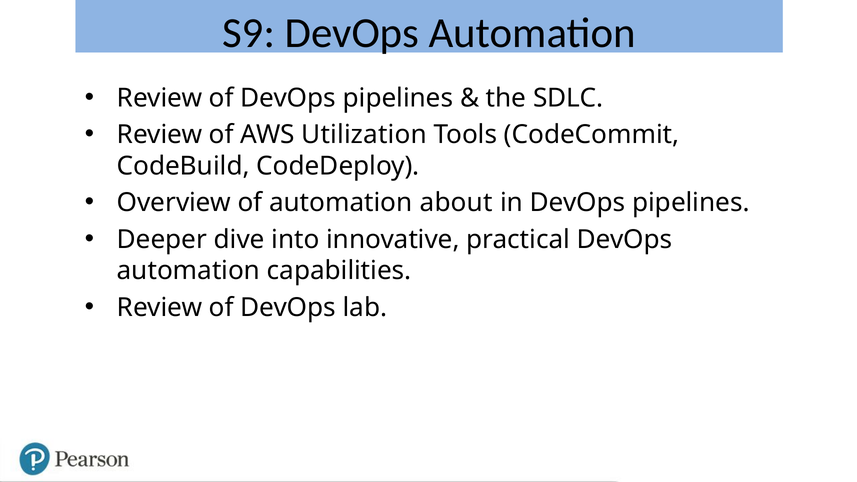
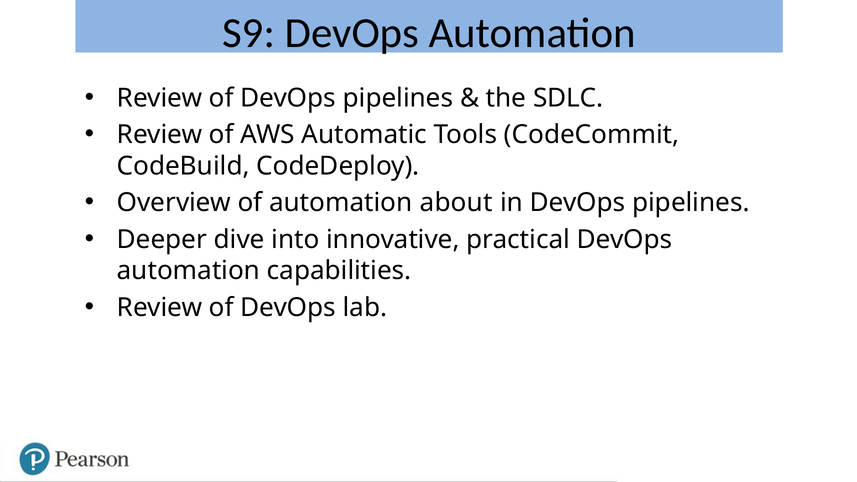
Utilization: Utilization -> Automatic
